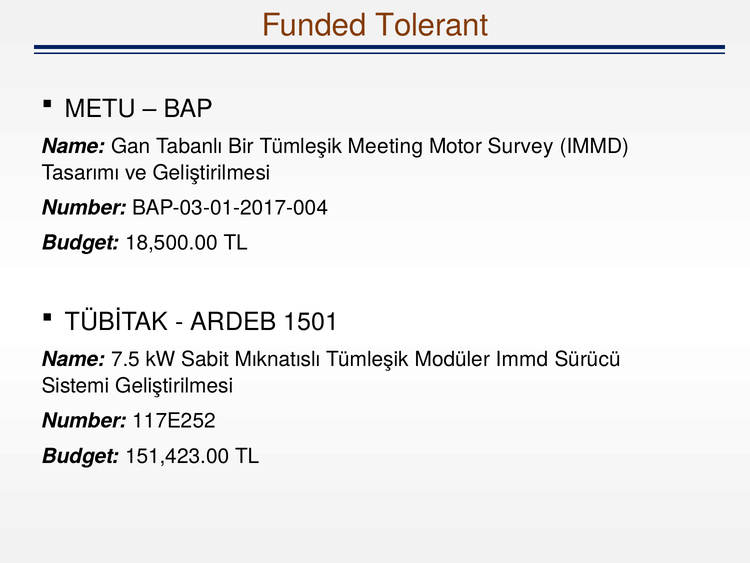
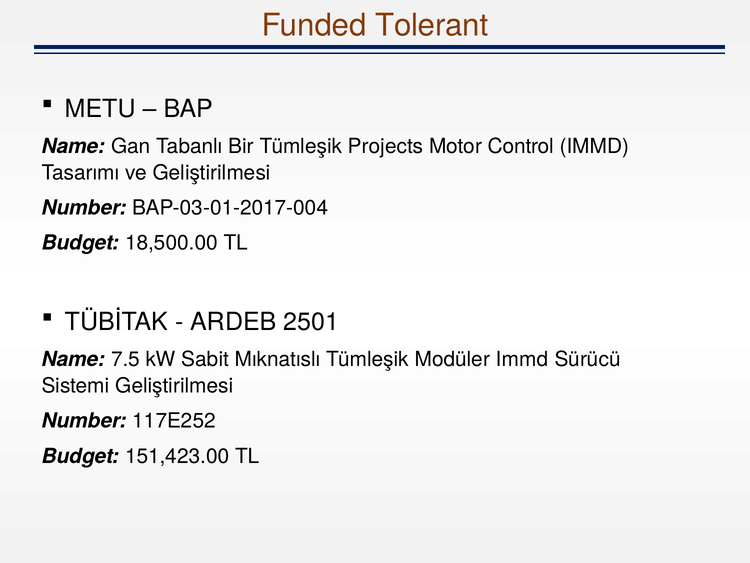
Meeting: Meeting -> Projects
Survey: Survey -> Control
1501: 1501 -> 2501
